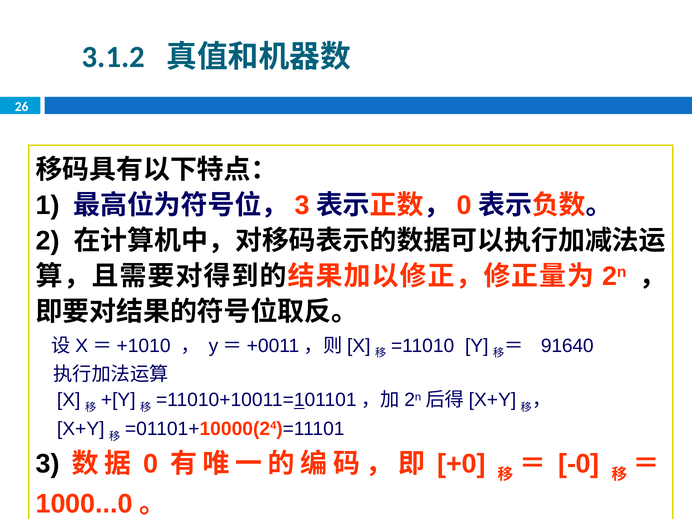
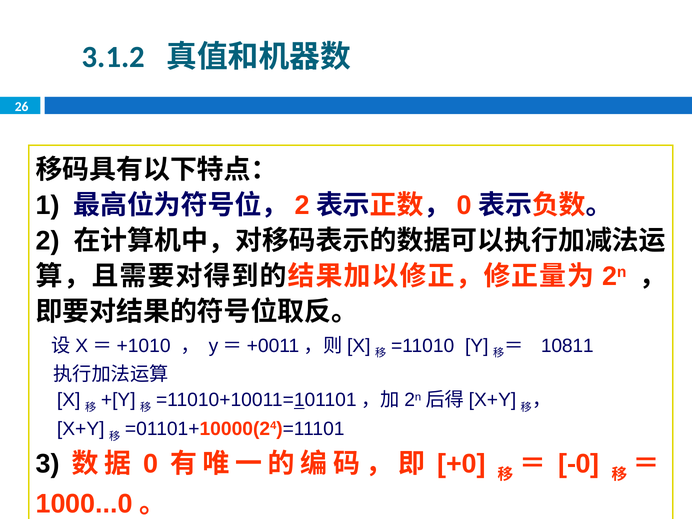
3 at (302, 205): 3 -> 2
91640: 91640 -> 10811
